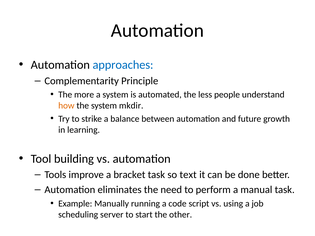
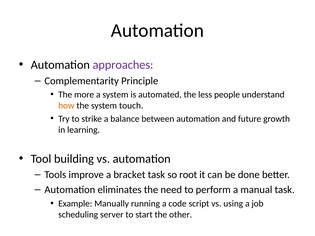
approaches colour: blue -> purple
mkdir: mkdir -> touch
text: text -> root
